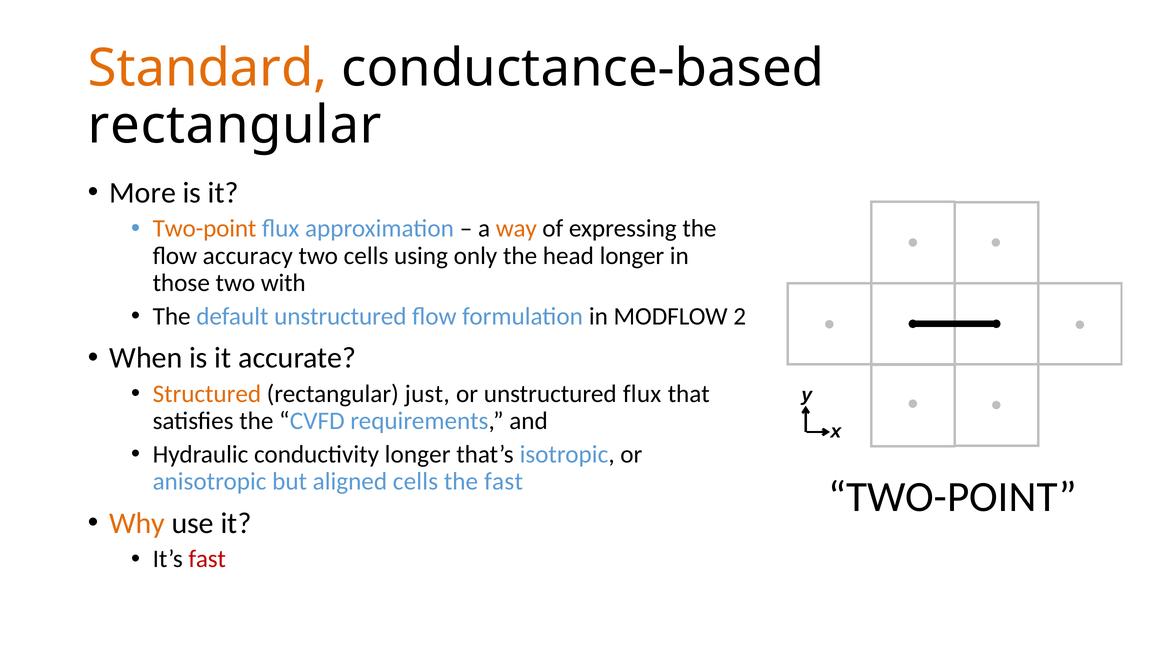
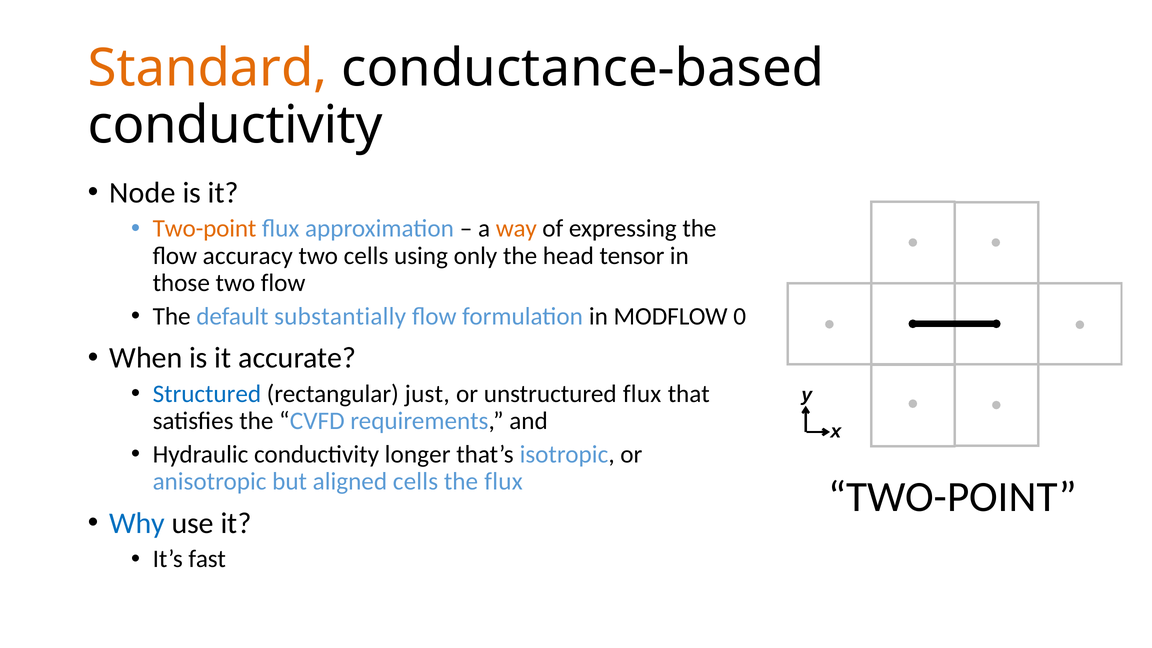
rectangular at (235, 125): rectangular -> conductivity
More: More -> Node
head longer: longer -> tensor
two with: with -> flow
default unstructured: unstructured -> substantially
2: 2 -> 0
Structured colour: orange -> blue
the fast: fast -> flux
Why colour: orange -> blue
fast at (207, 559) colour: red -> black
